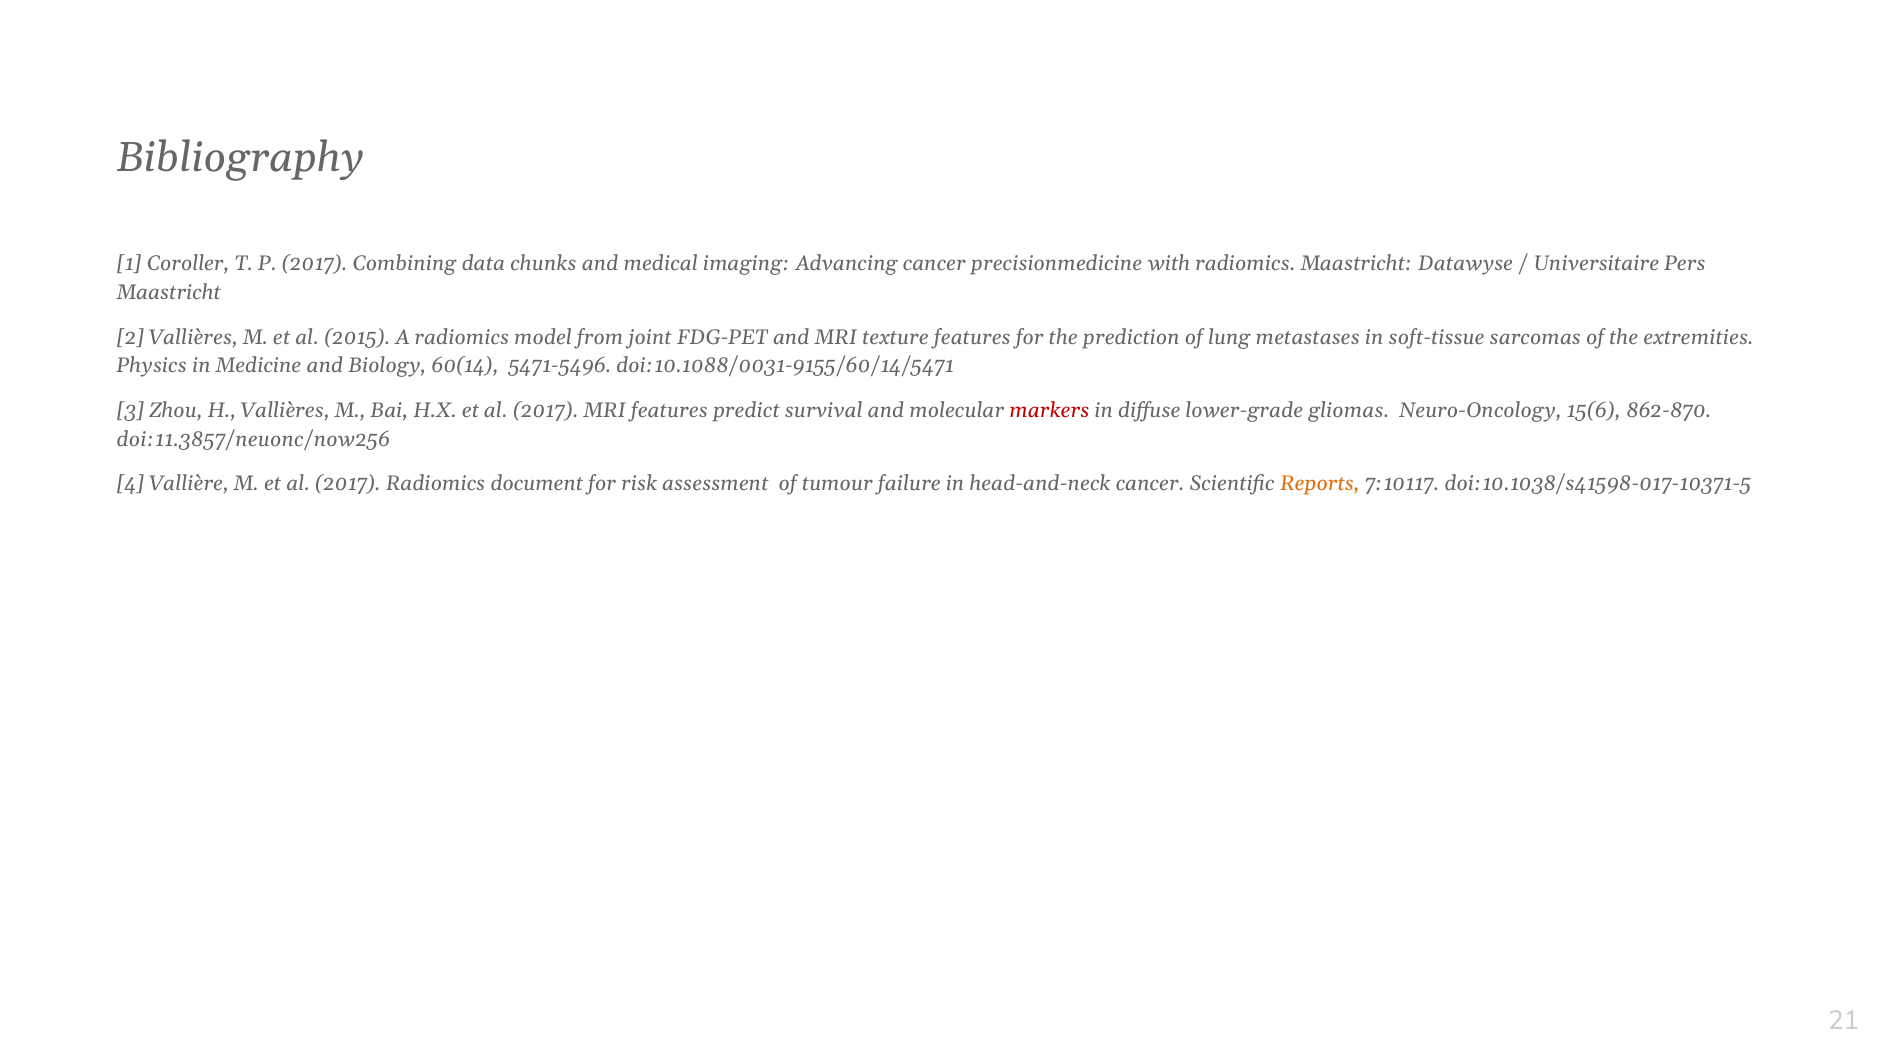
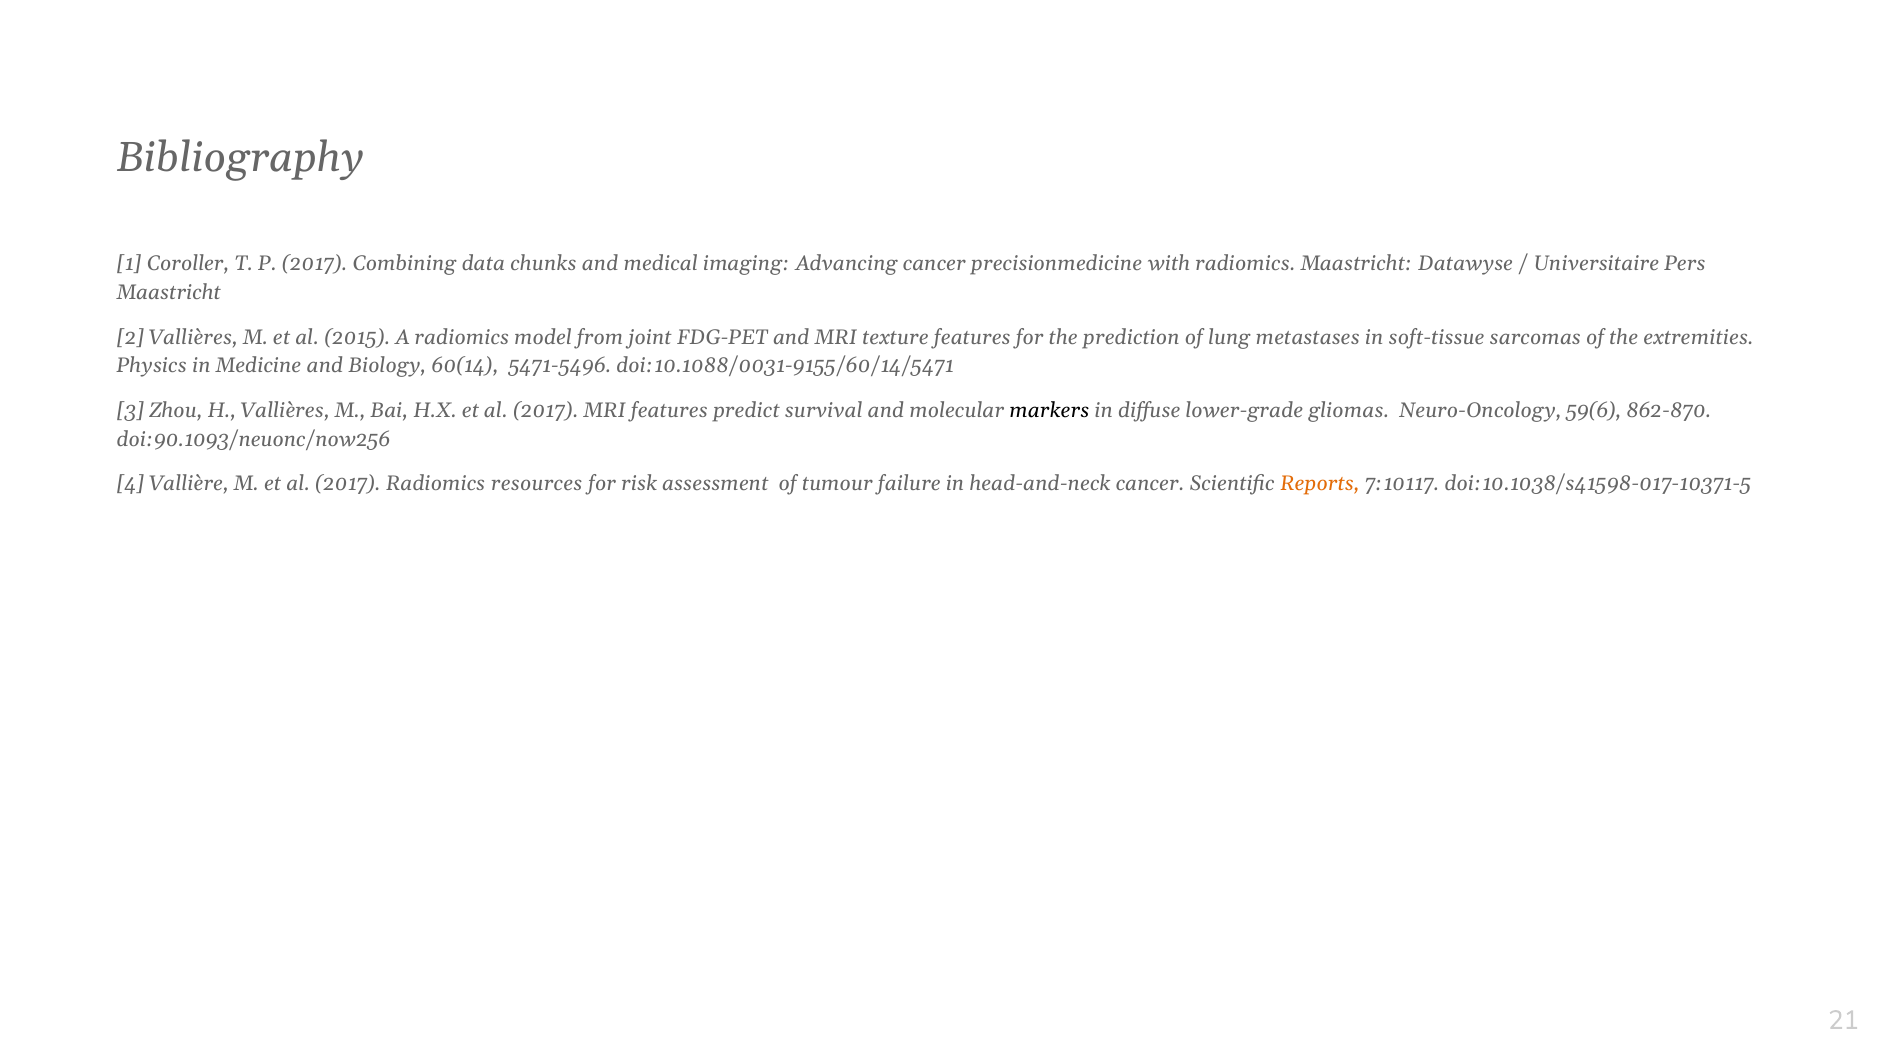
markers colour: red -> black
15(6: 15(6 -> 59(6
doi:11.3857/neuonc/now256: doi:11.3857/neuonc/now256 -> doi:90.1093/neuonc/now256
document: document -> resources
